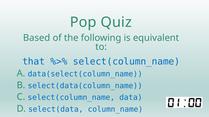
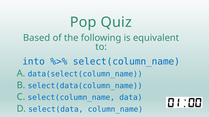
that: that -> into
